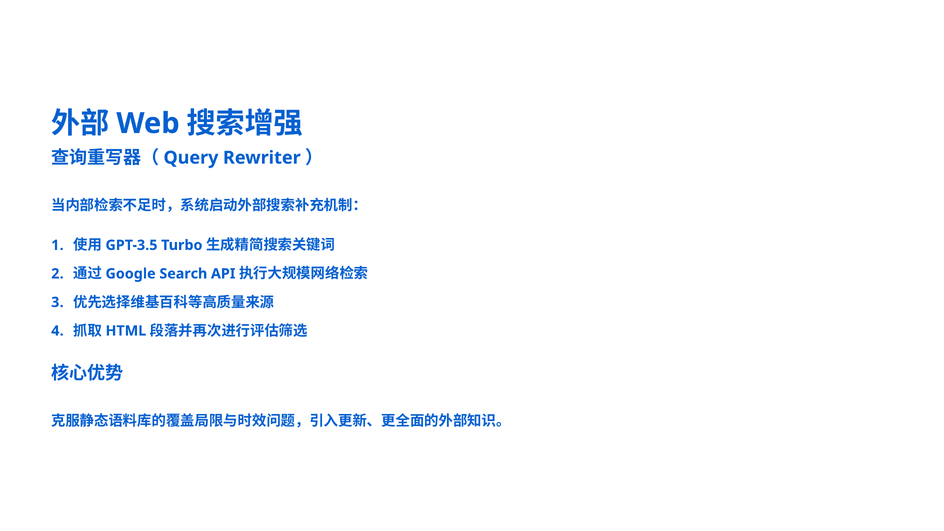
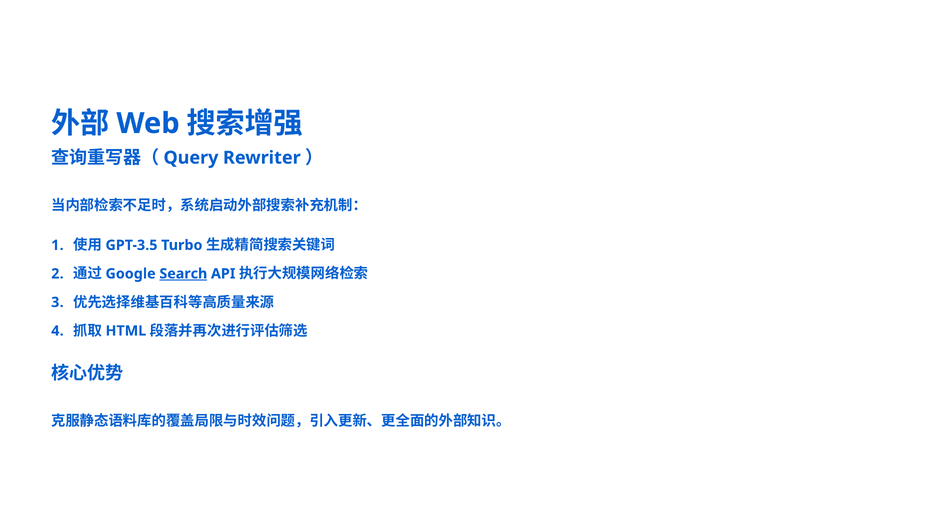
Search underline: none -> present
